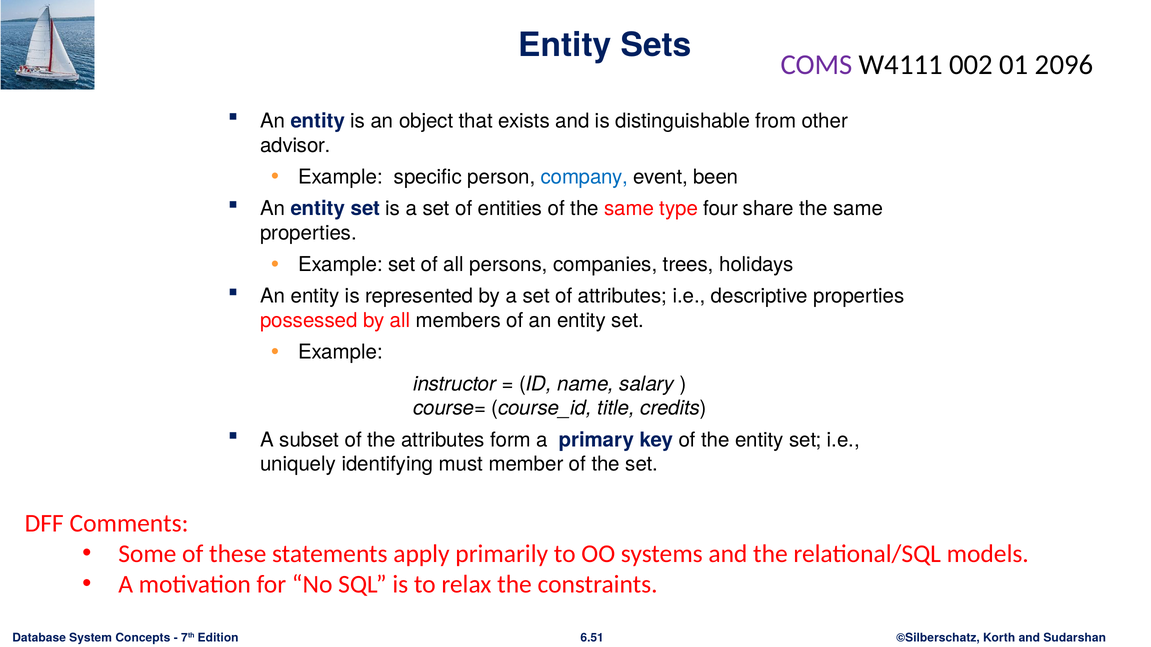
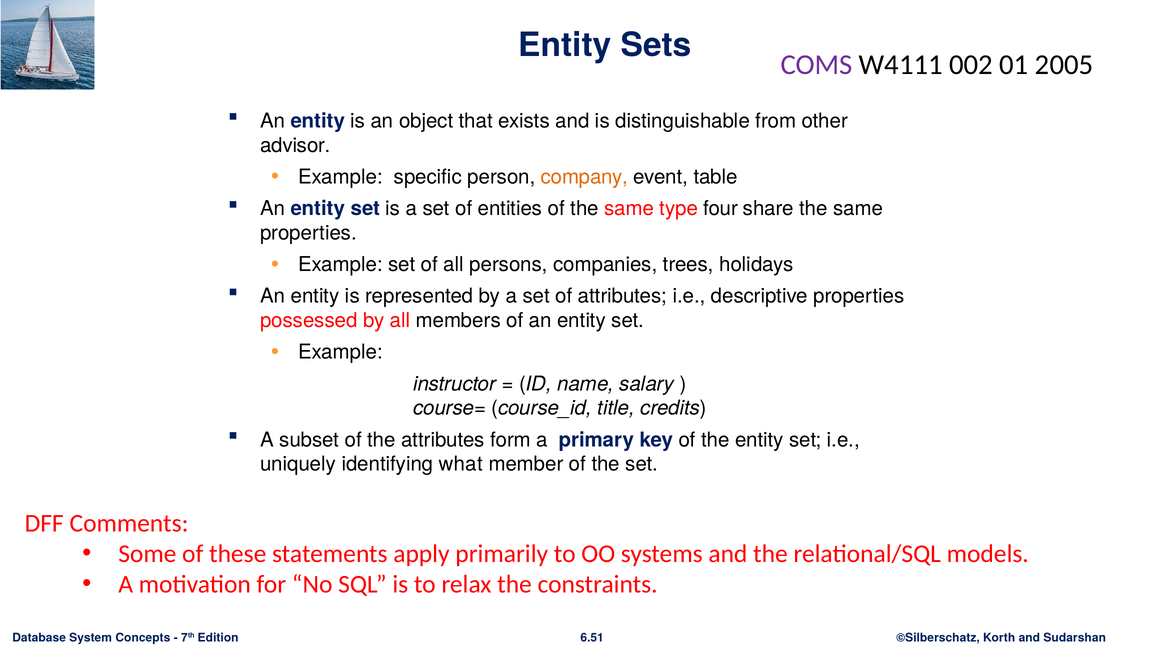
2096: 2096 -> 2005
company colour: blue -> orange
been: been -> table
must: must -> what
